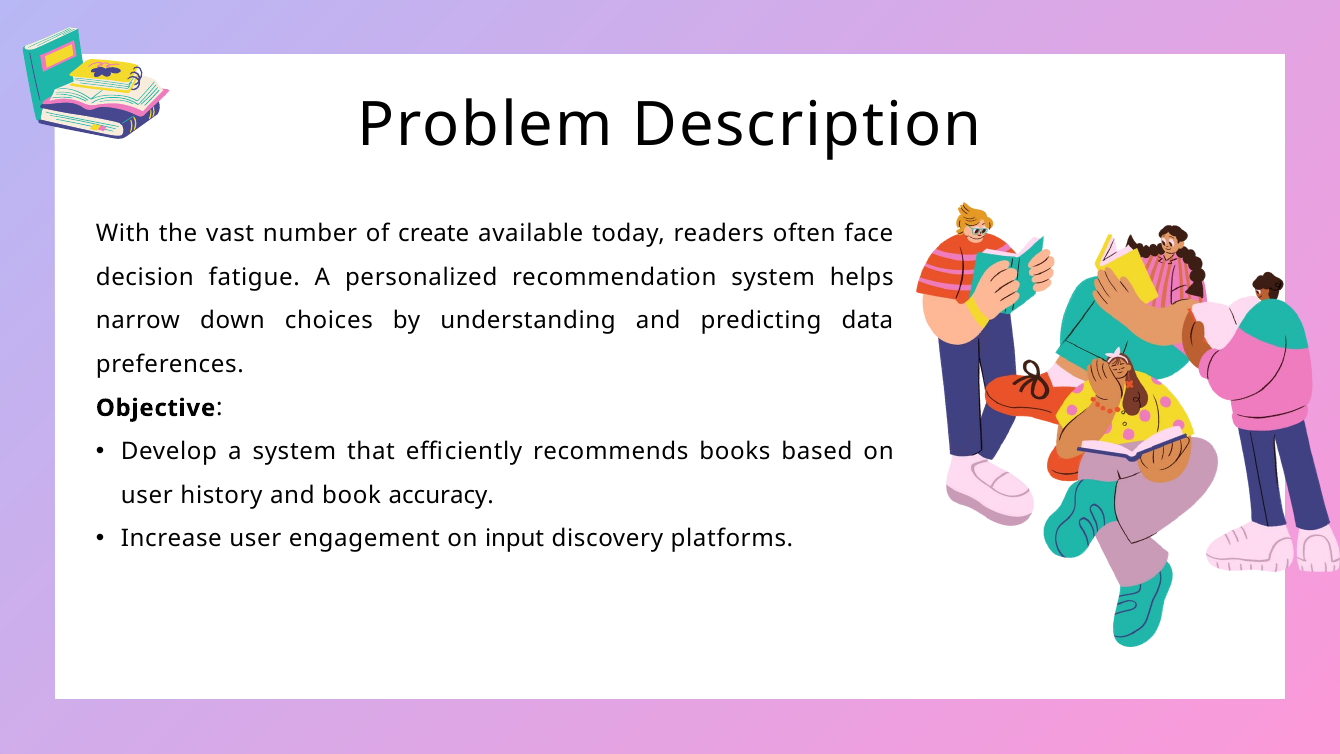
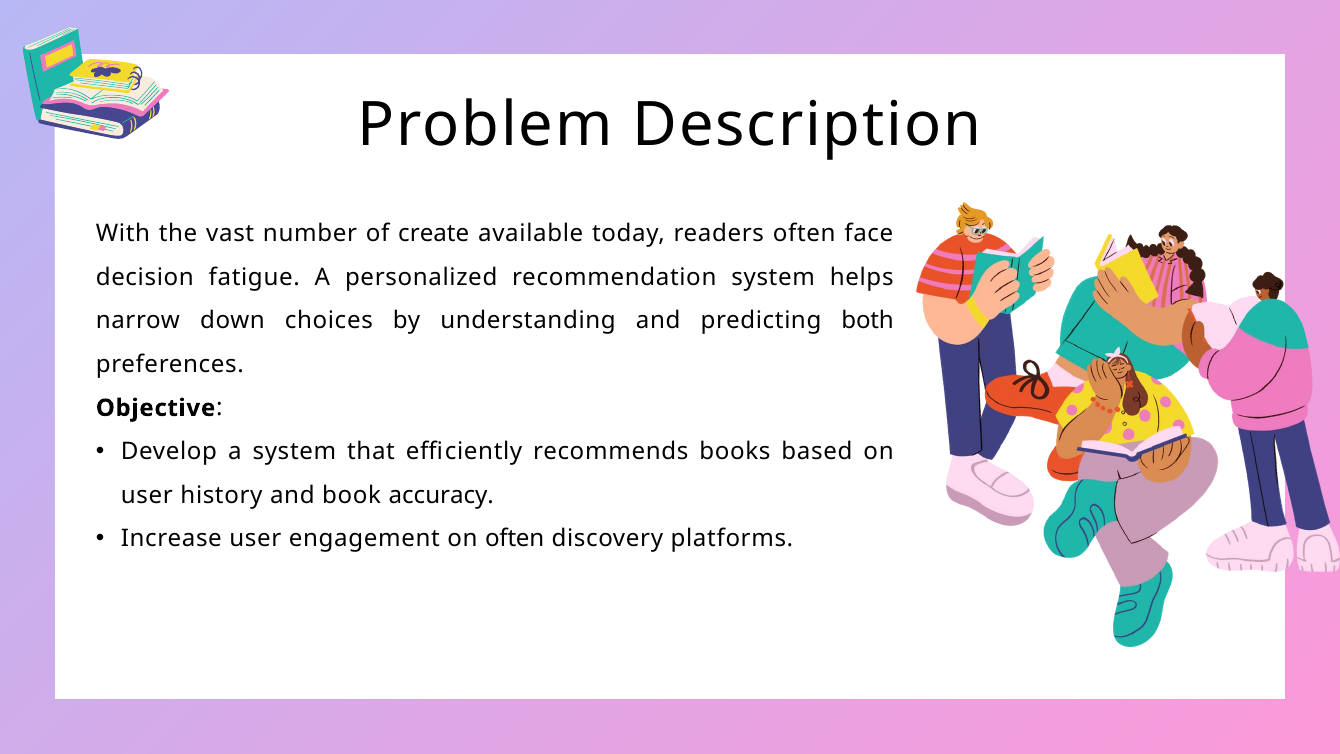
data: data -> both
on input: input -> often
